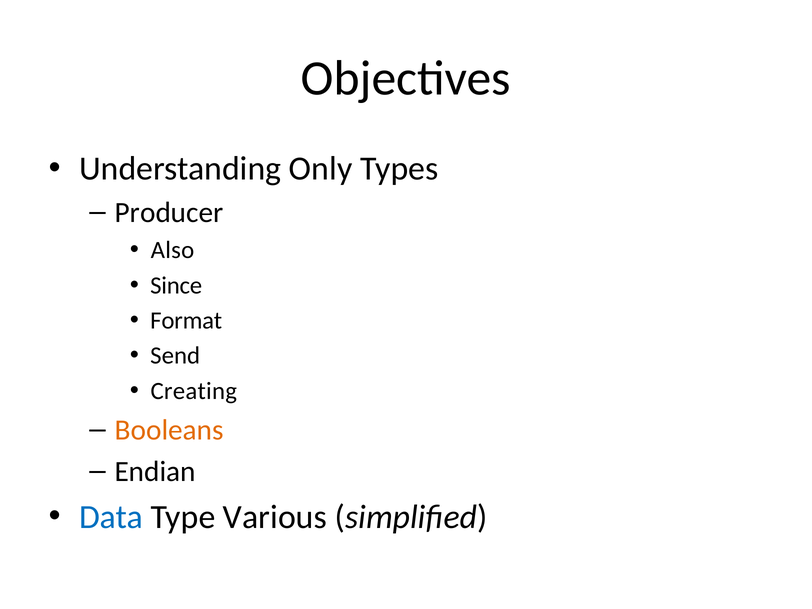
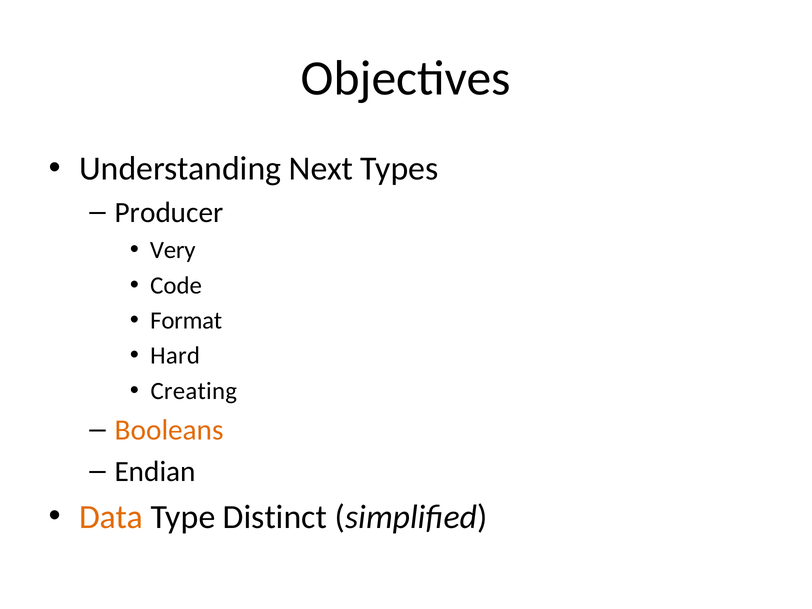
Only: Only -> Next
Also: Also -> Very
Since: Since -> Code
Send: Send -> Hard
Data colour: blue -> orange
Various: Various -> Distinct
